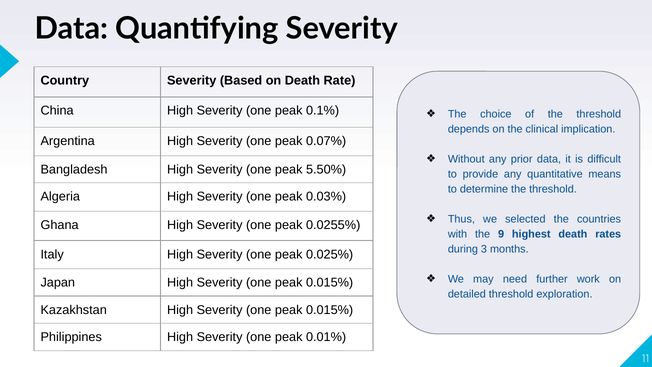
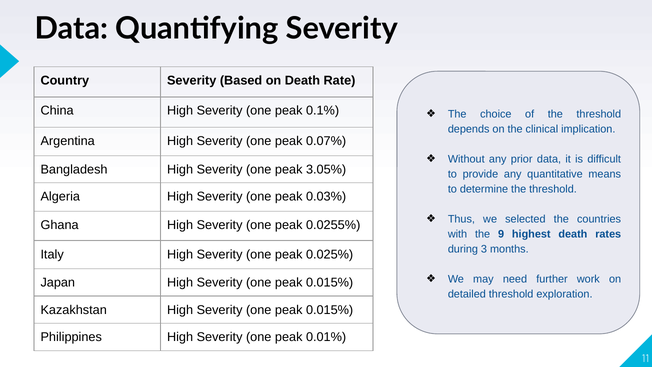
5.50%: 5.50% -> 3.05%
